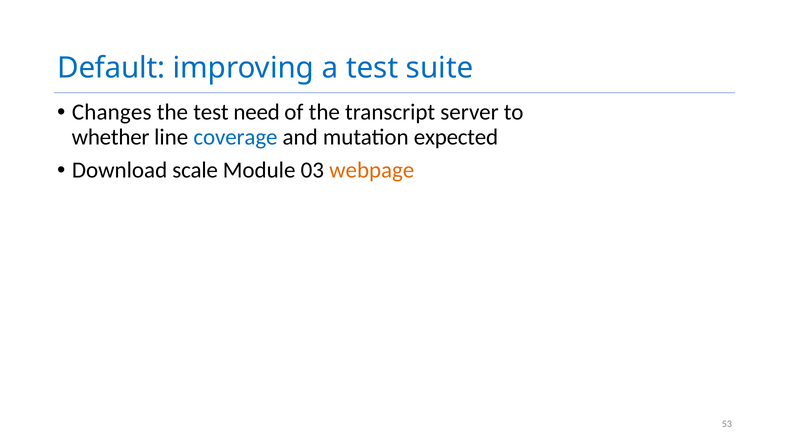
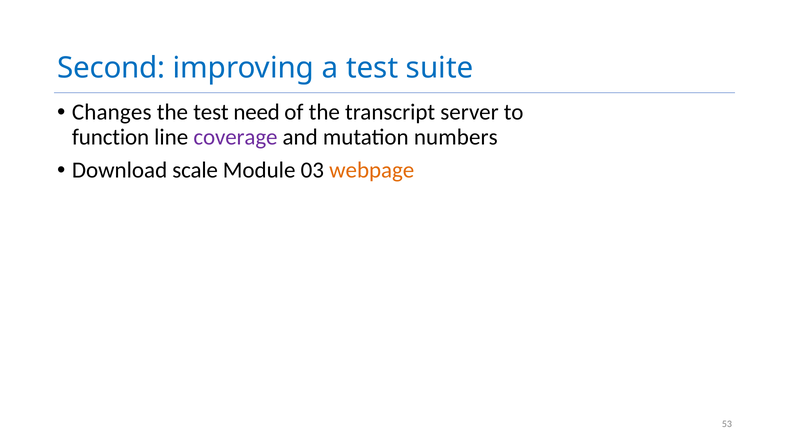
Default: Default -> Second
whether: whether -> function
coverage colour: blue -> purple
expected: expected -> numbers
